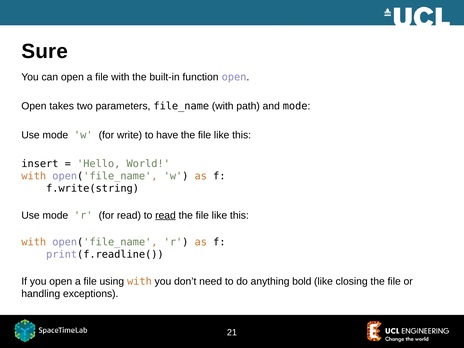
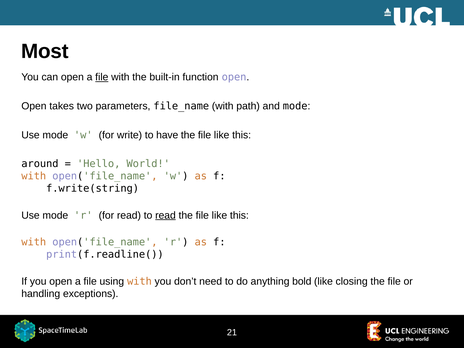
Sure: Sure -> Most
file at (102, 77) underline: none -> present
insert: insert -> around
